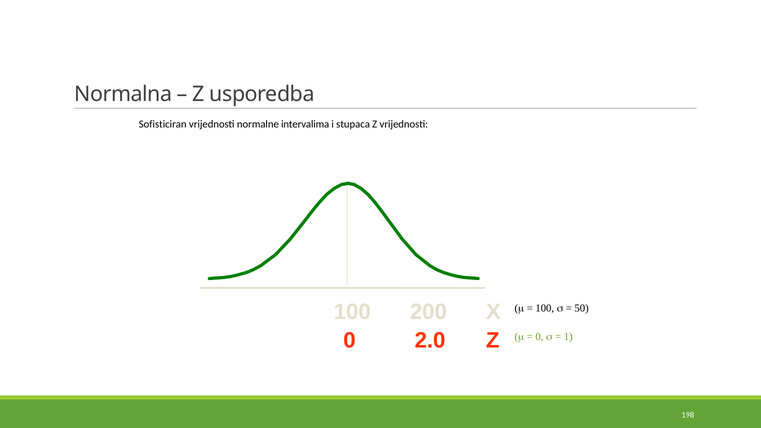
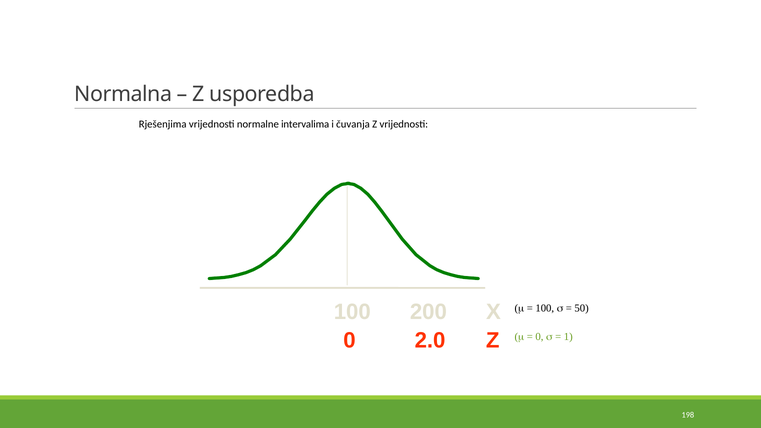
Sofisticiran: Sofisticiran -> Rješenjima
stupaca: stupaca -> čuvanja
